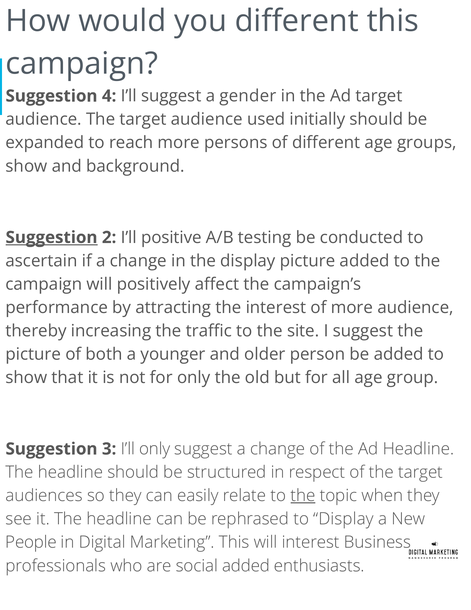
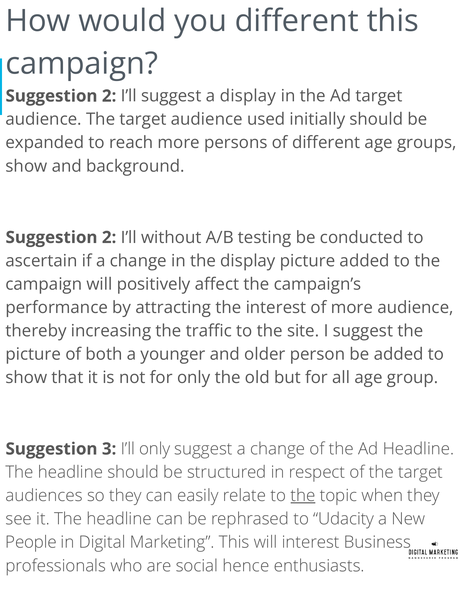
4 at (109, 96): 4 -> 2
a gender: gender -> display
Suggestion at (52, 237) underline: present -> none
positive: positive -> without
to Display: Display -> Udacity
social added: added -> hence
